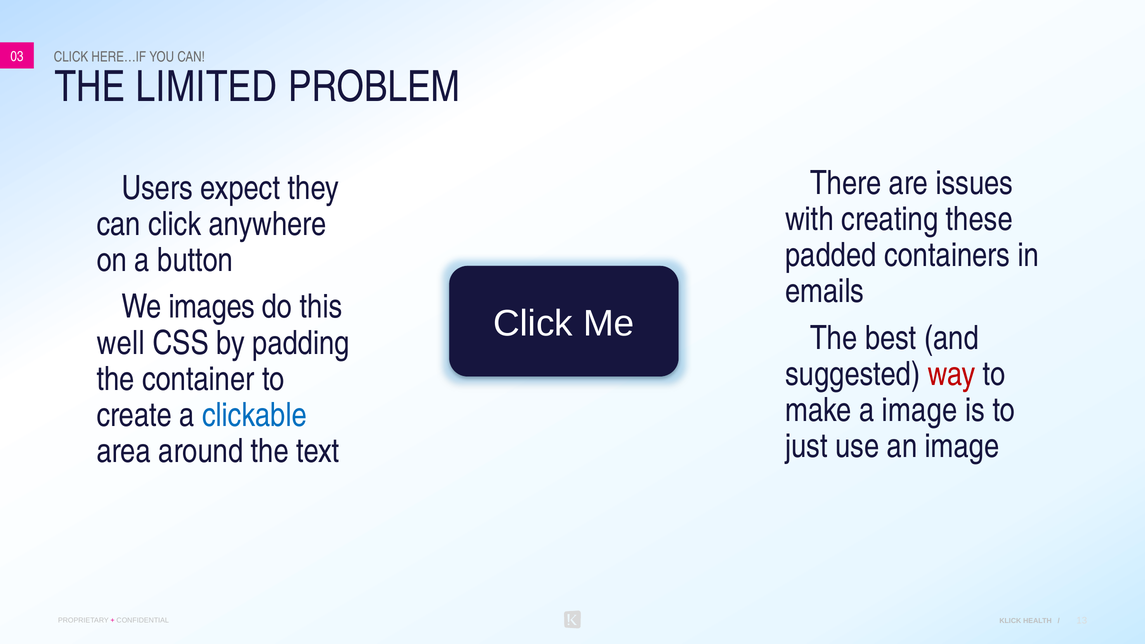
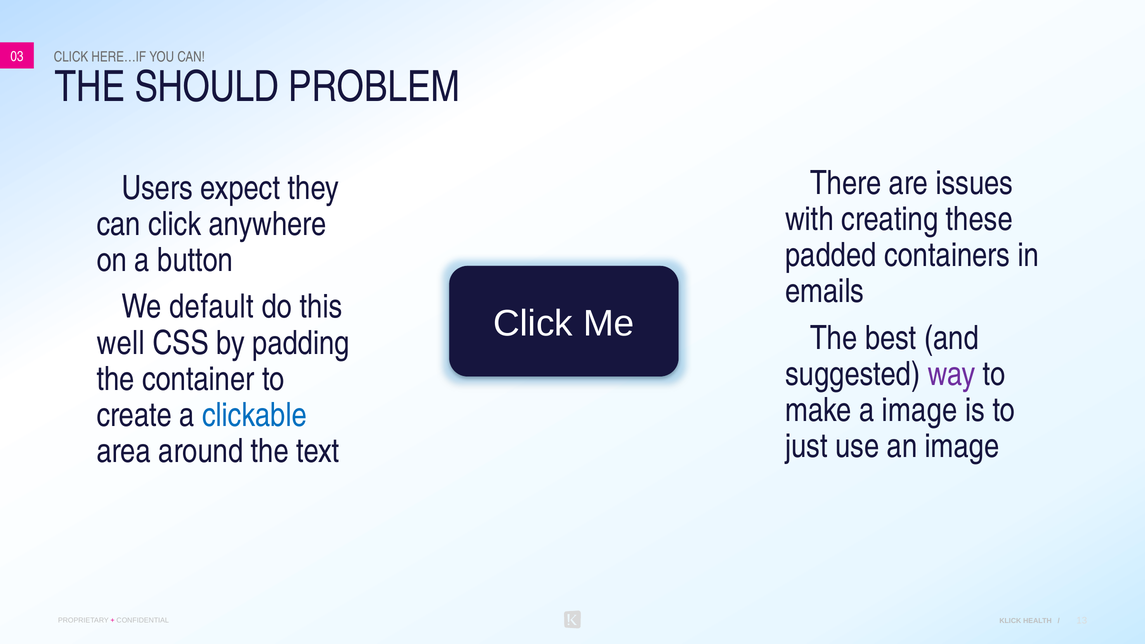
LIMITED: LIMITED -> SHOULD
images: images -> default
way colour: red -> purple
